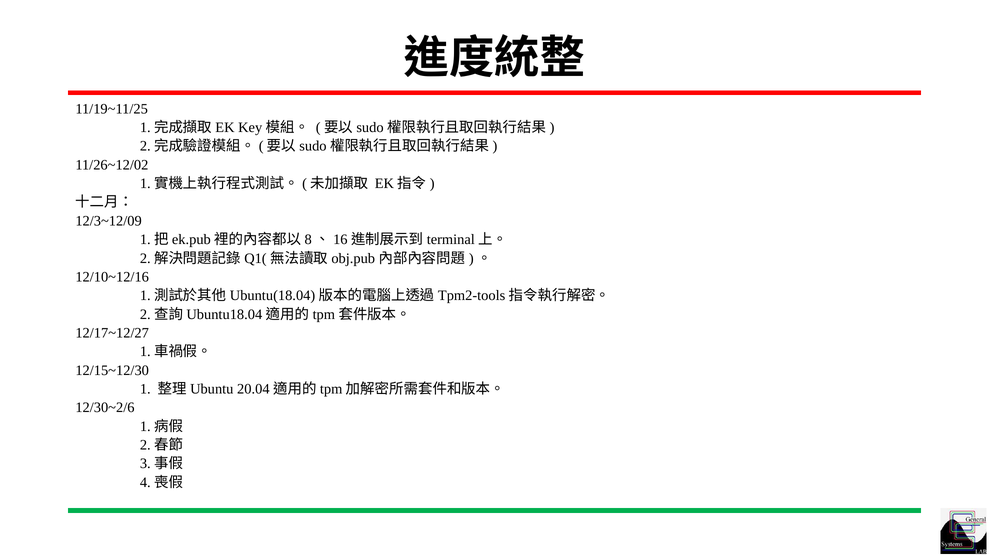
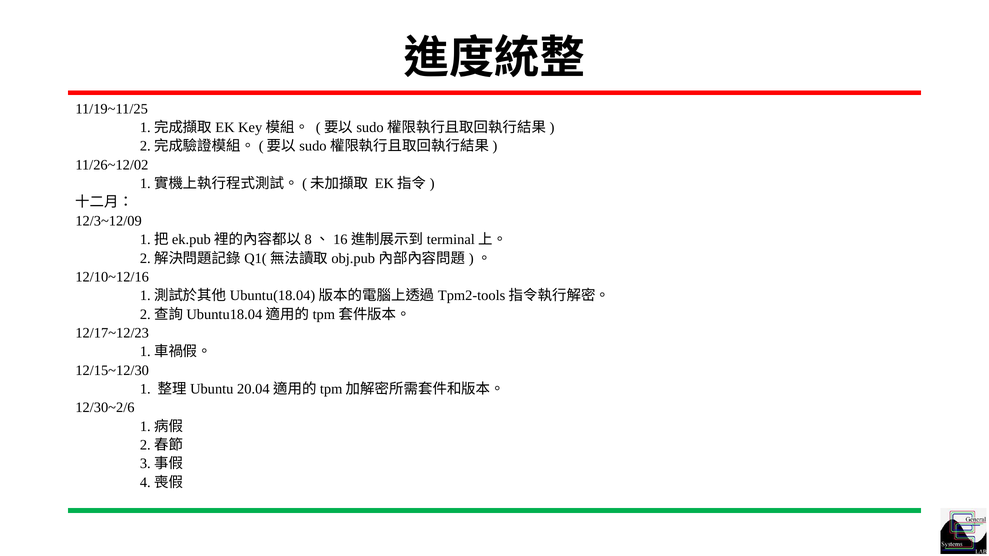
12/17~12/27: 12/17~12/27 -> 12/17~12/23
